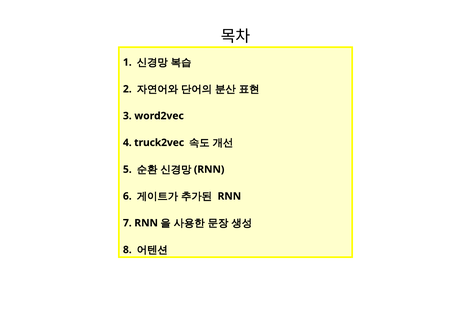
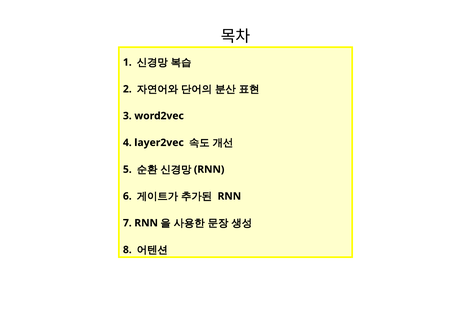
truck2vec: truck2vec -> layer2vec
